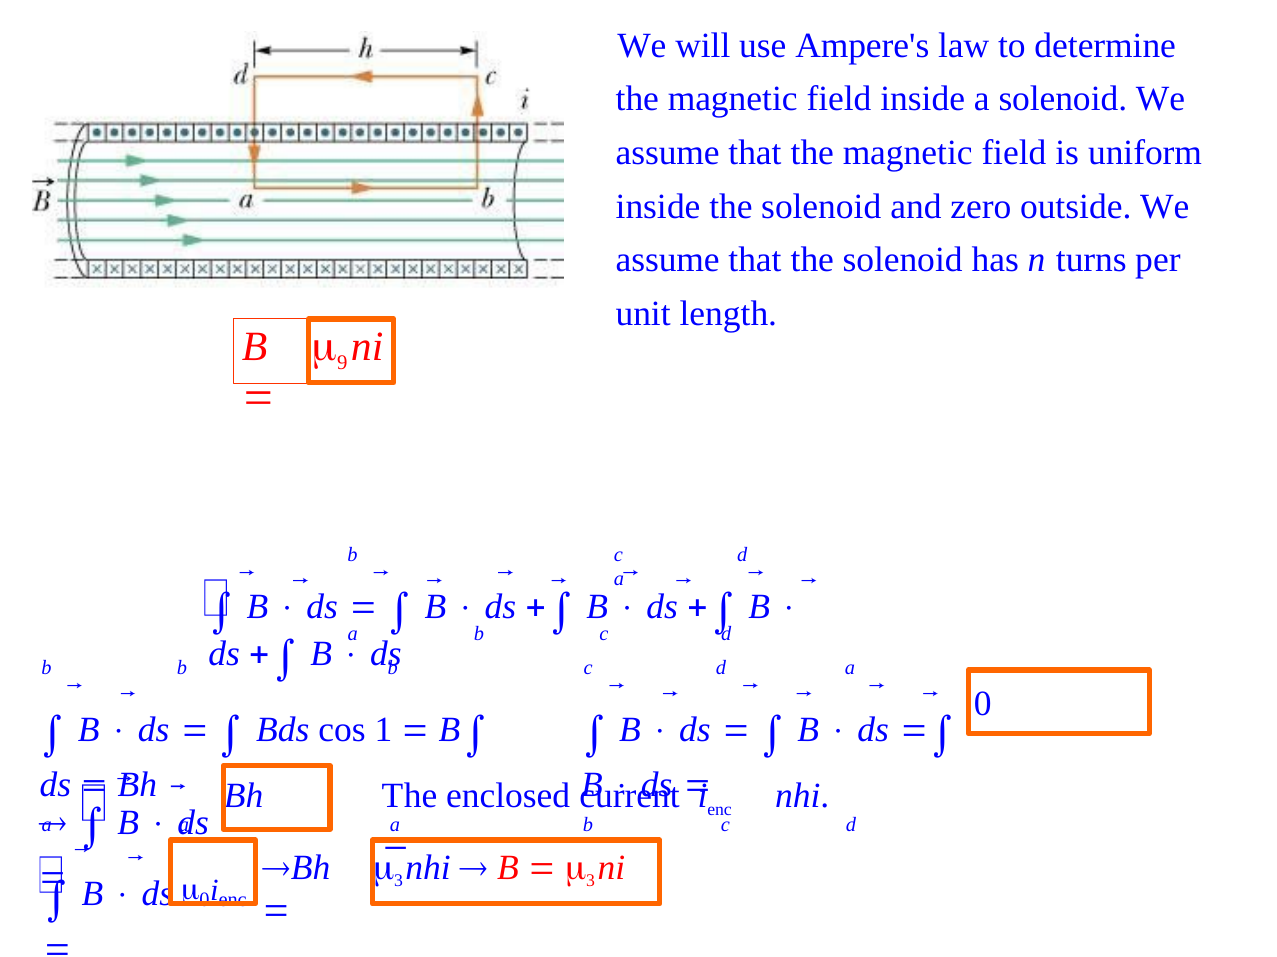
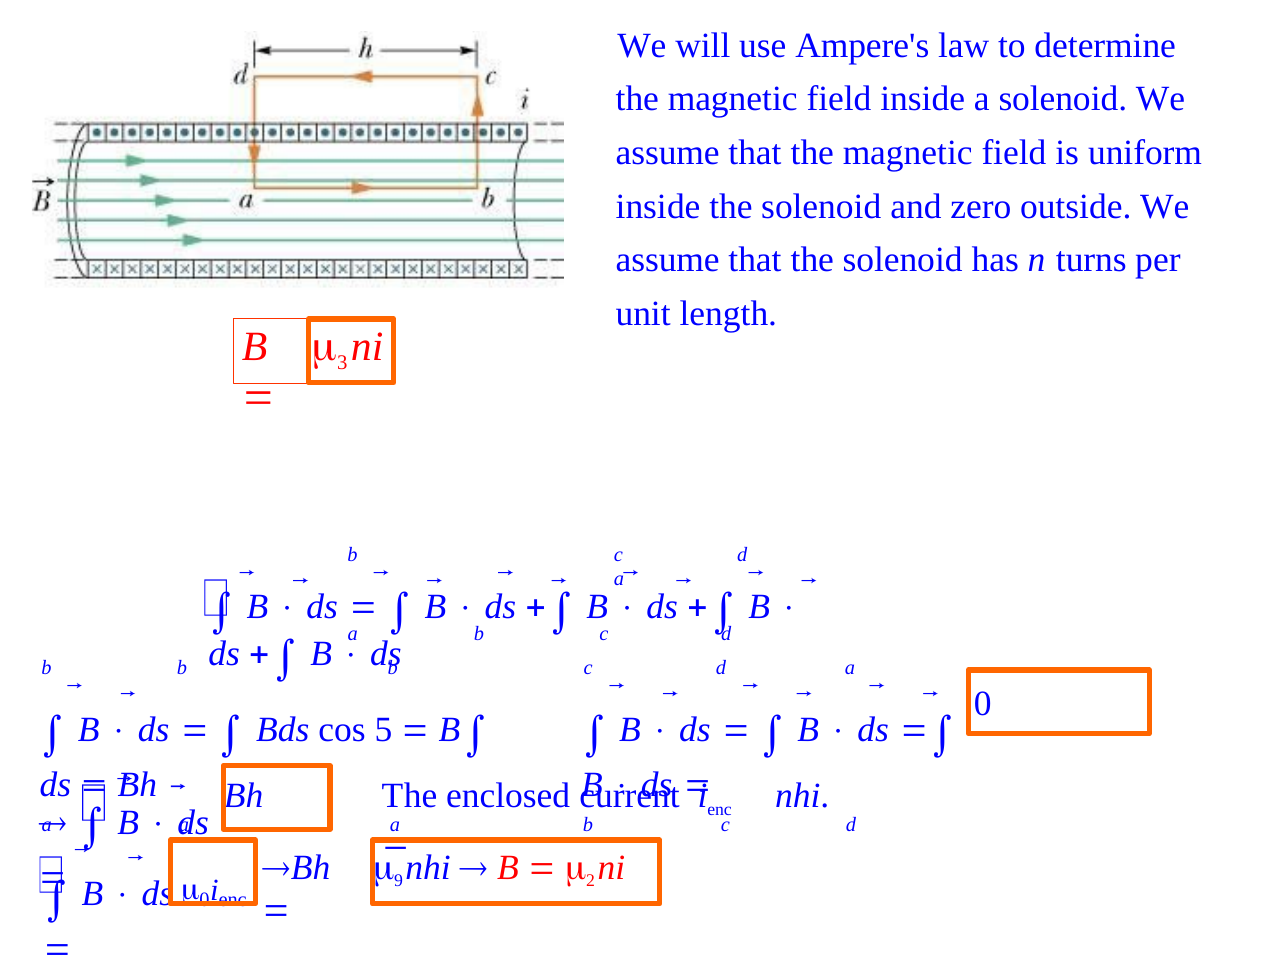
9: 9 -> 3
1: 1 -> 5
3 at (398, 881): 3 -> 9
3 at (591, 881): 3 -> 2
